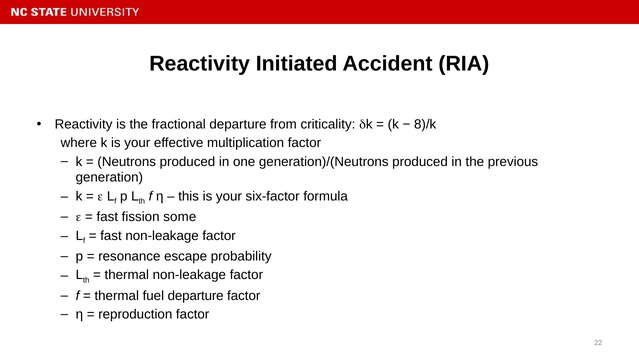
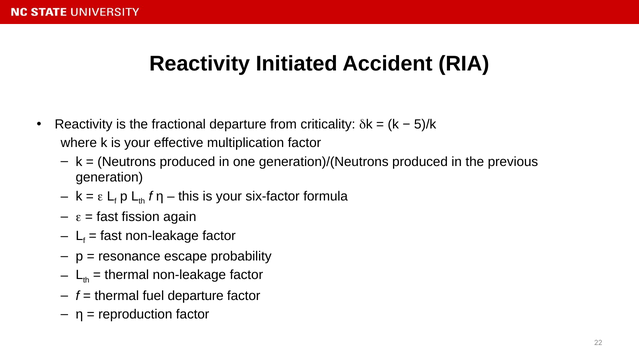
8)/k: 8)/k -> 5)/k
some: some -> again
